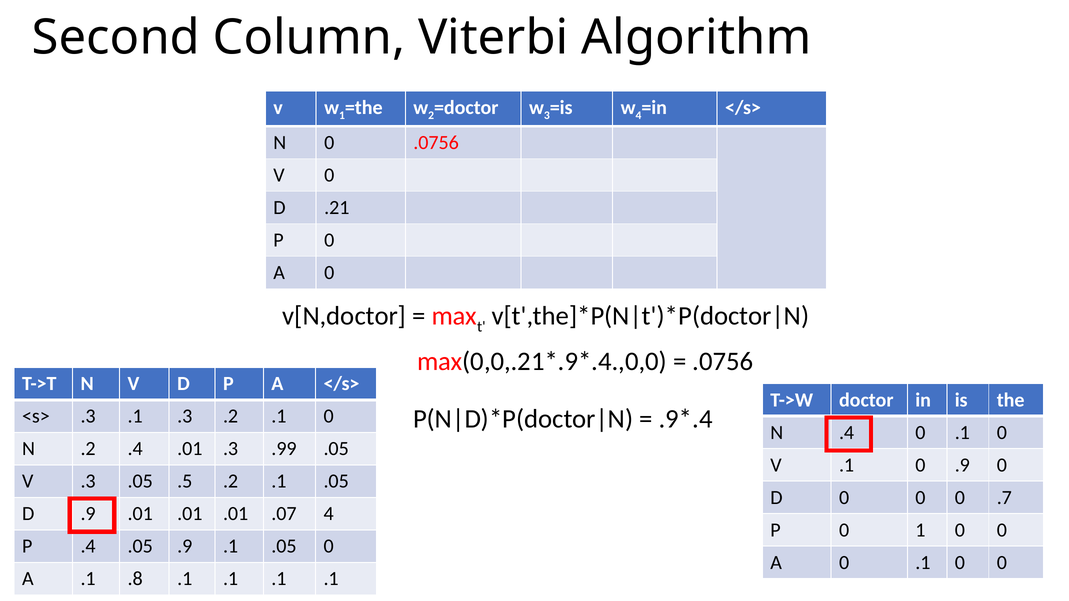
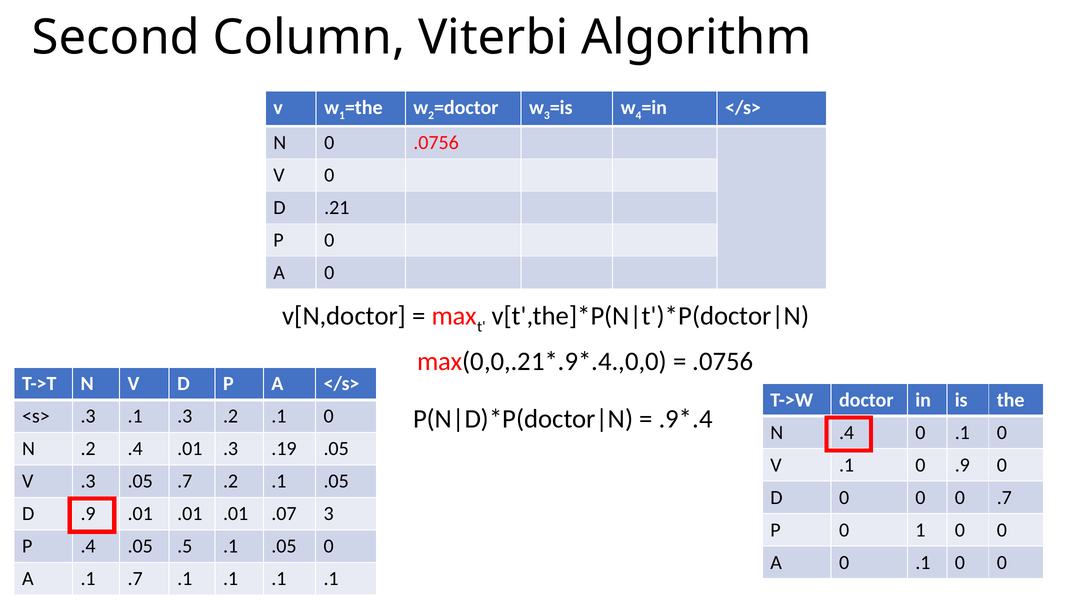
.99: .99 -> .19
.05 .5: .5 -> .7
.07 4: 4 -> 3
.05 .9: .9 -> .5
.1 .8: .8 -> .7
